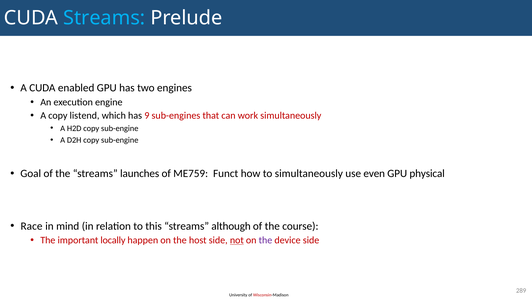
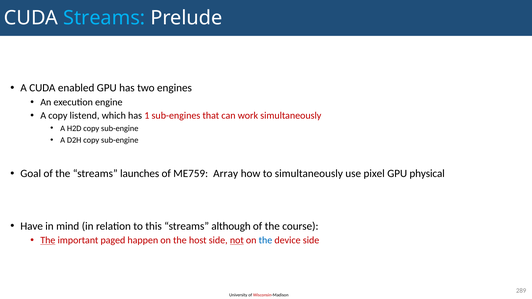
9: 9 -> 1
Funct: Funct -> Array
even: even -> pixel
Race: Race -> Have
The at (48, 240) underline: none -> present
locally: locally -> paged
the at (266, 240) colour: purple -> blue
